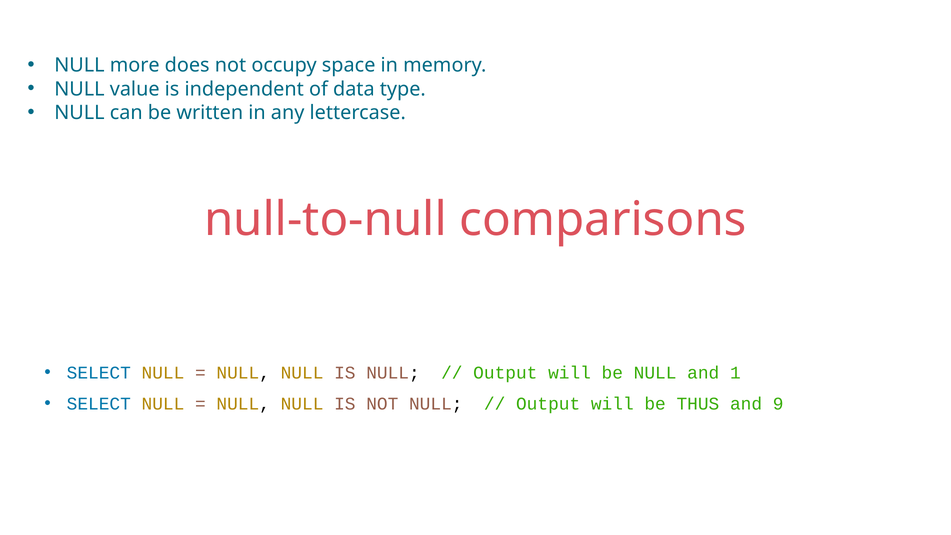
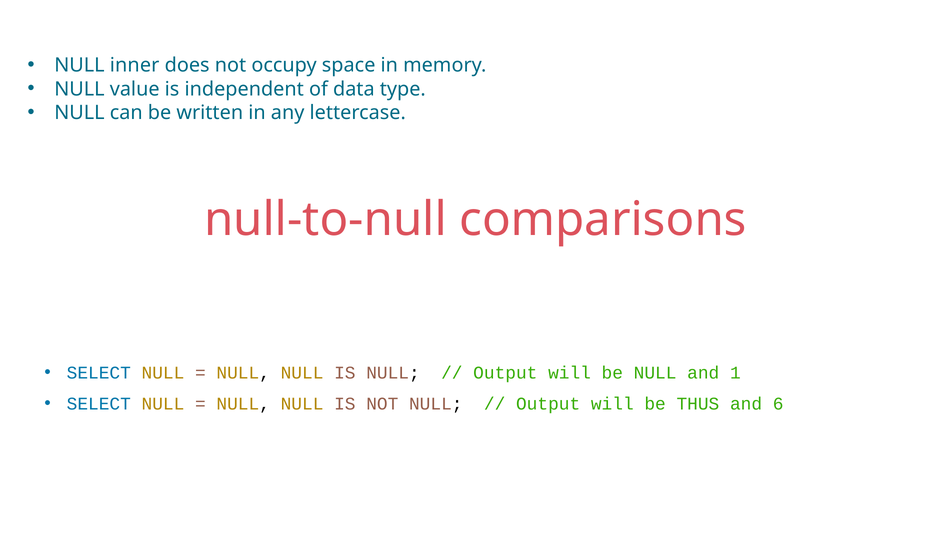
more: more -> inner
9: 9 -> 6
